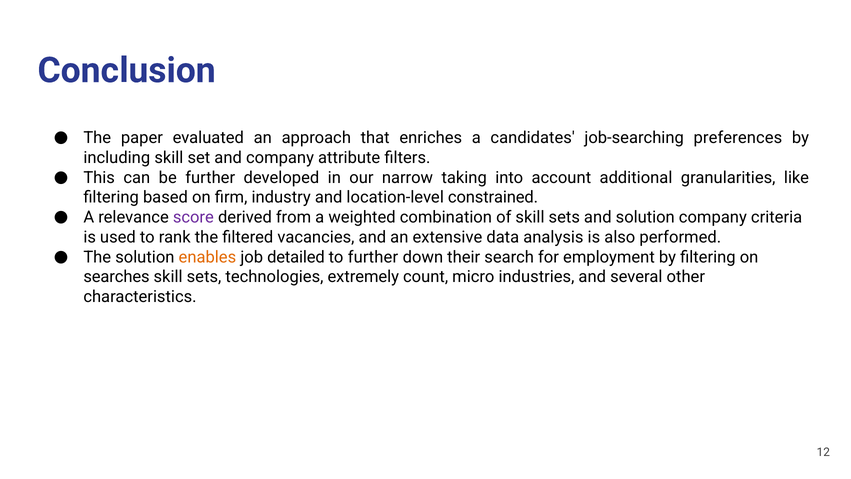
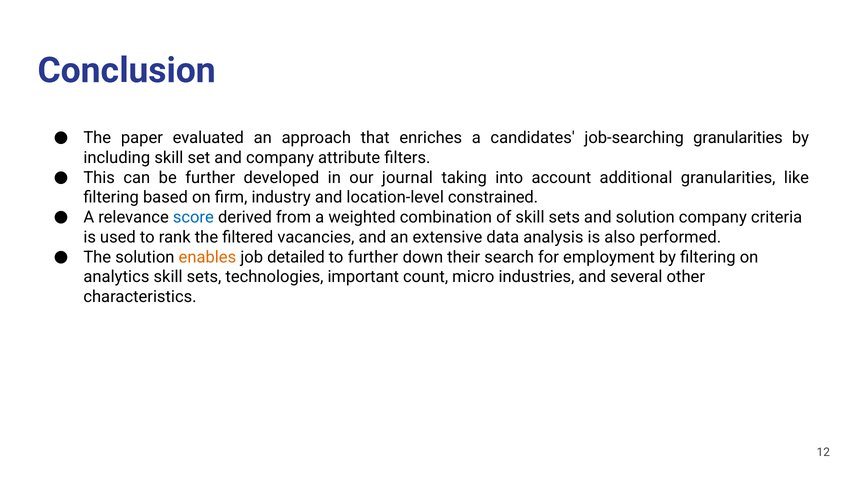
job-searching preferences: preferences -> granularities
narrow: narrow -> journal
score colour: purple -> blue
searches: searches -> analytics
extremely: extremely -> important
